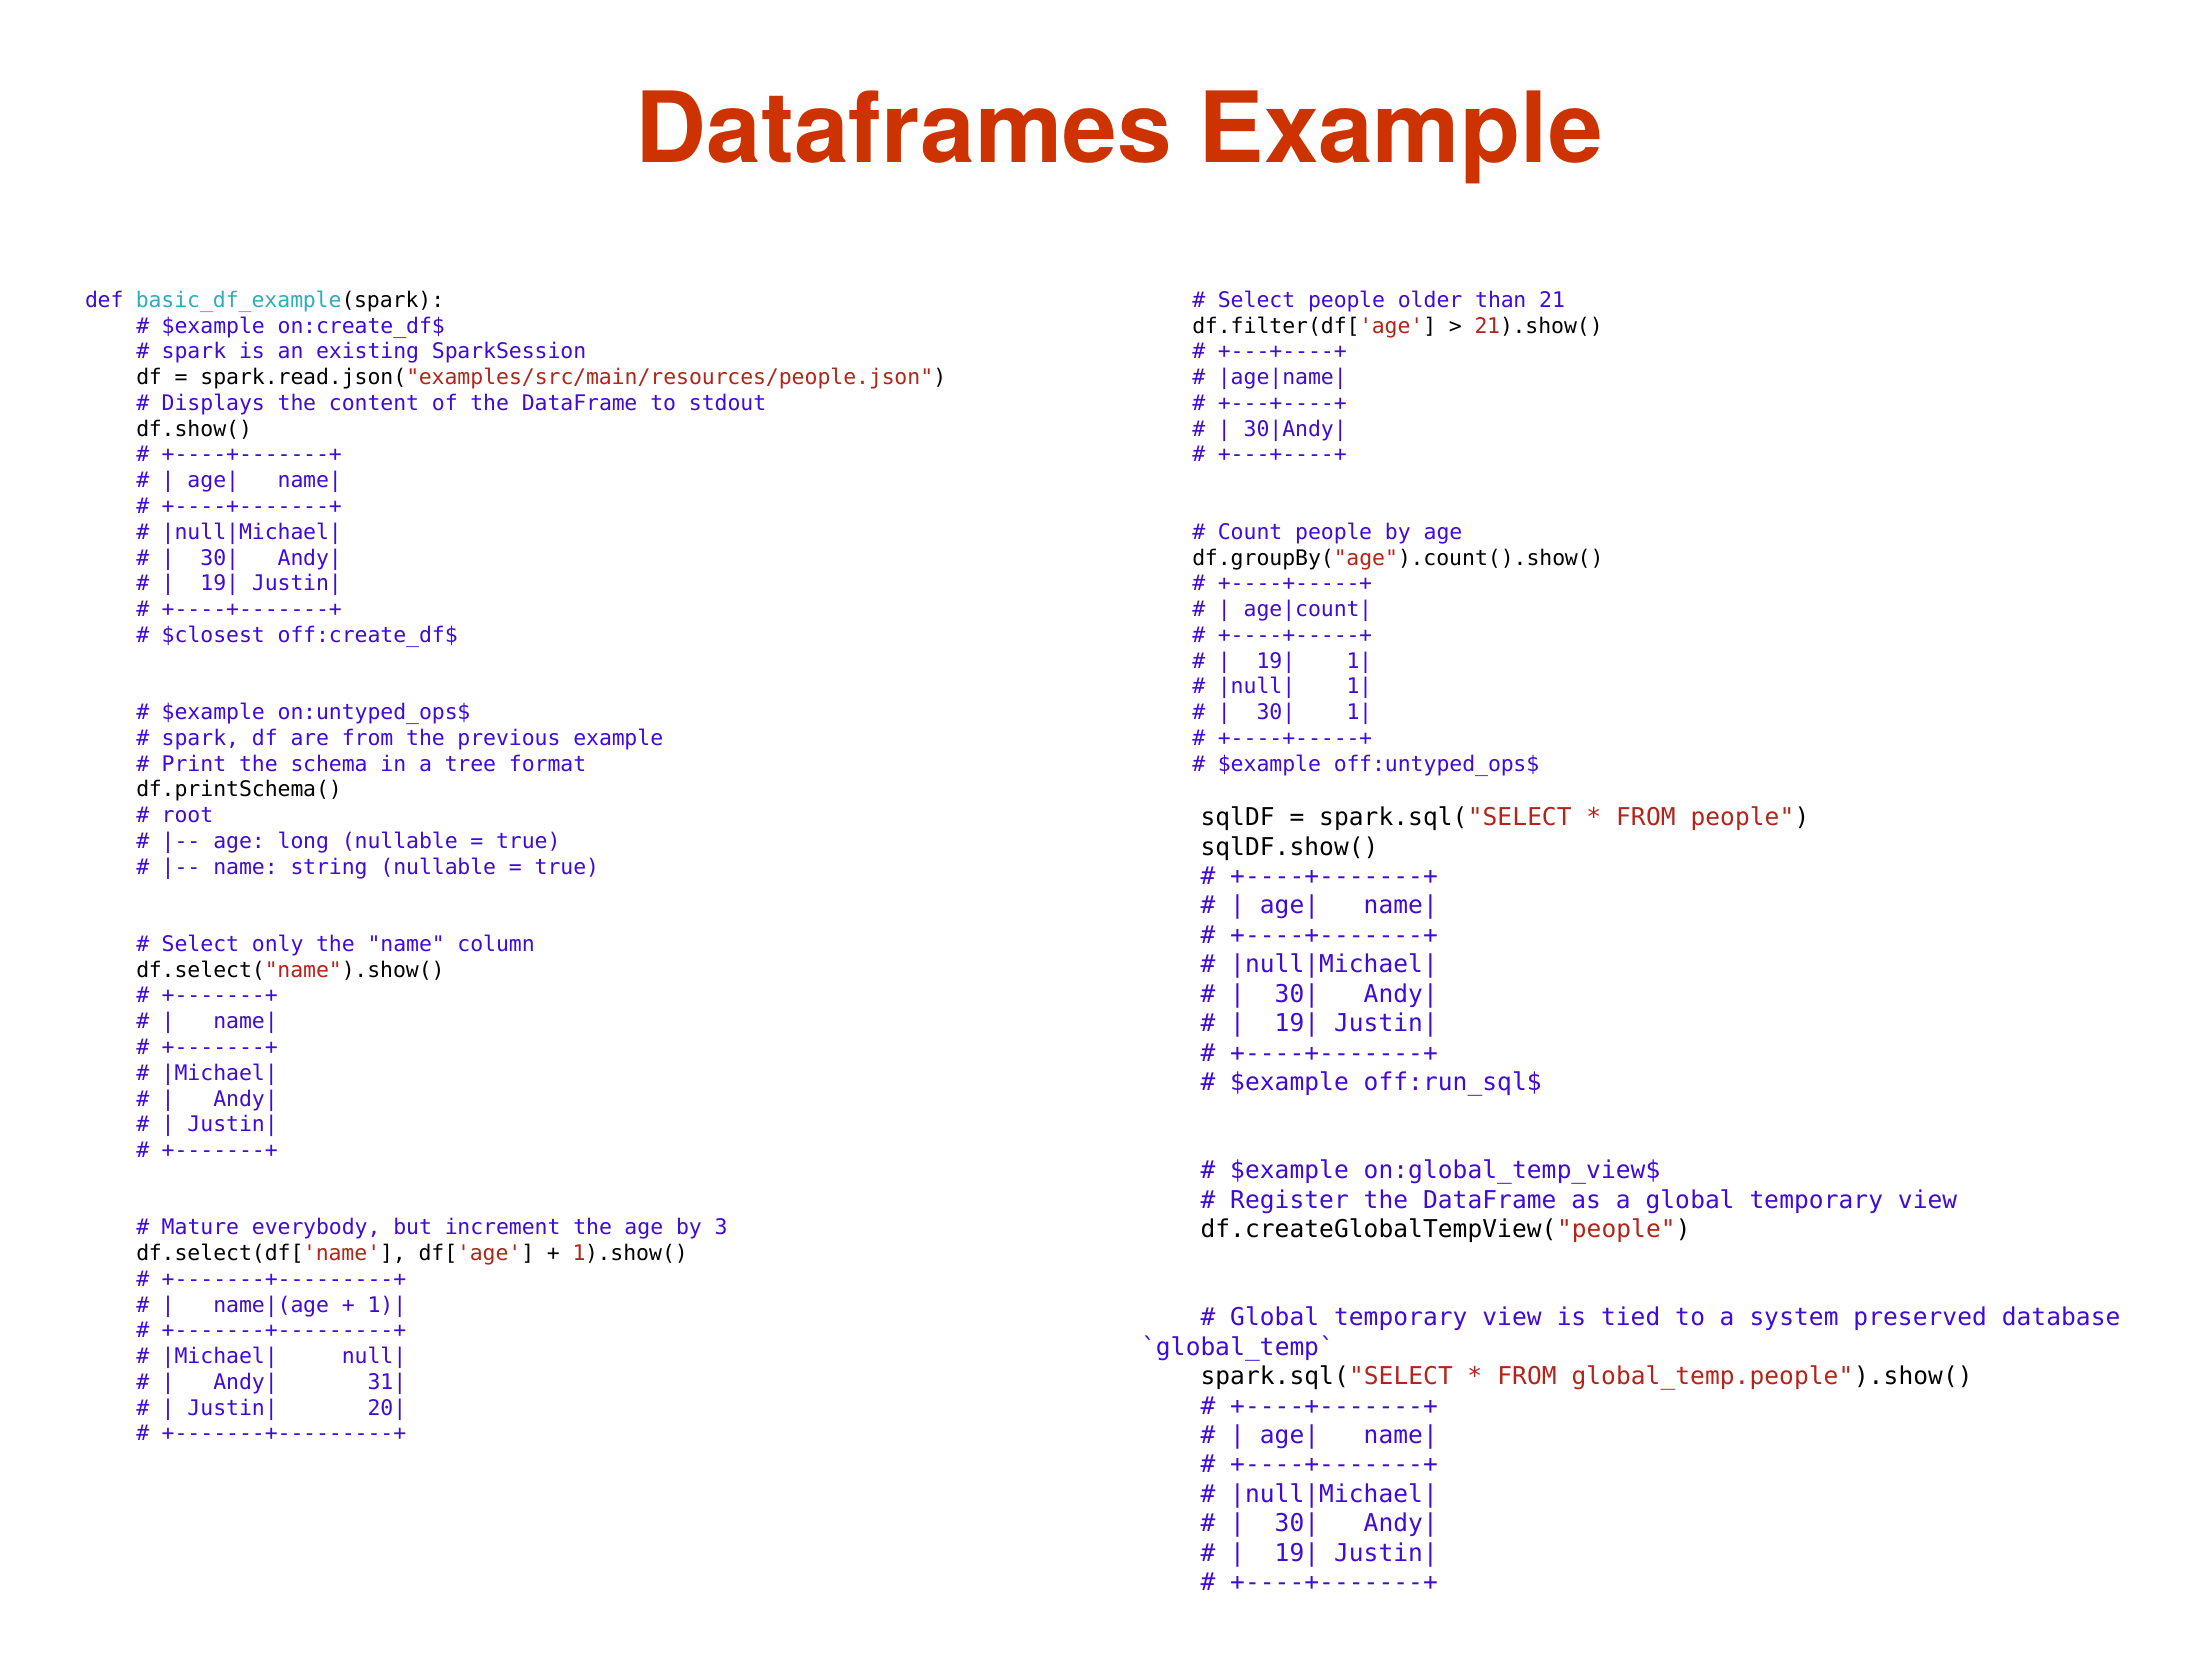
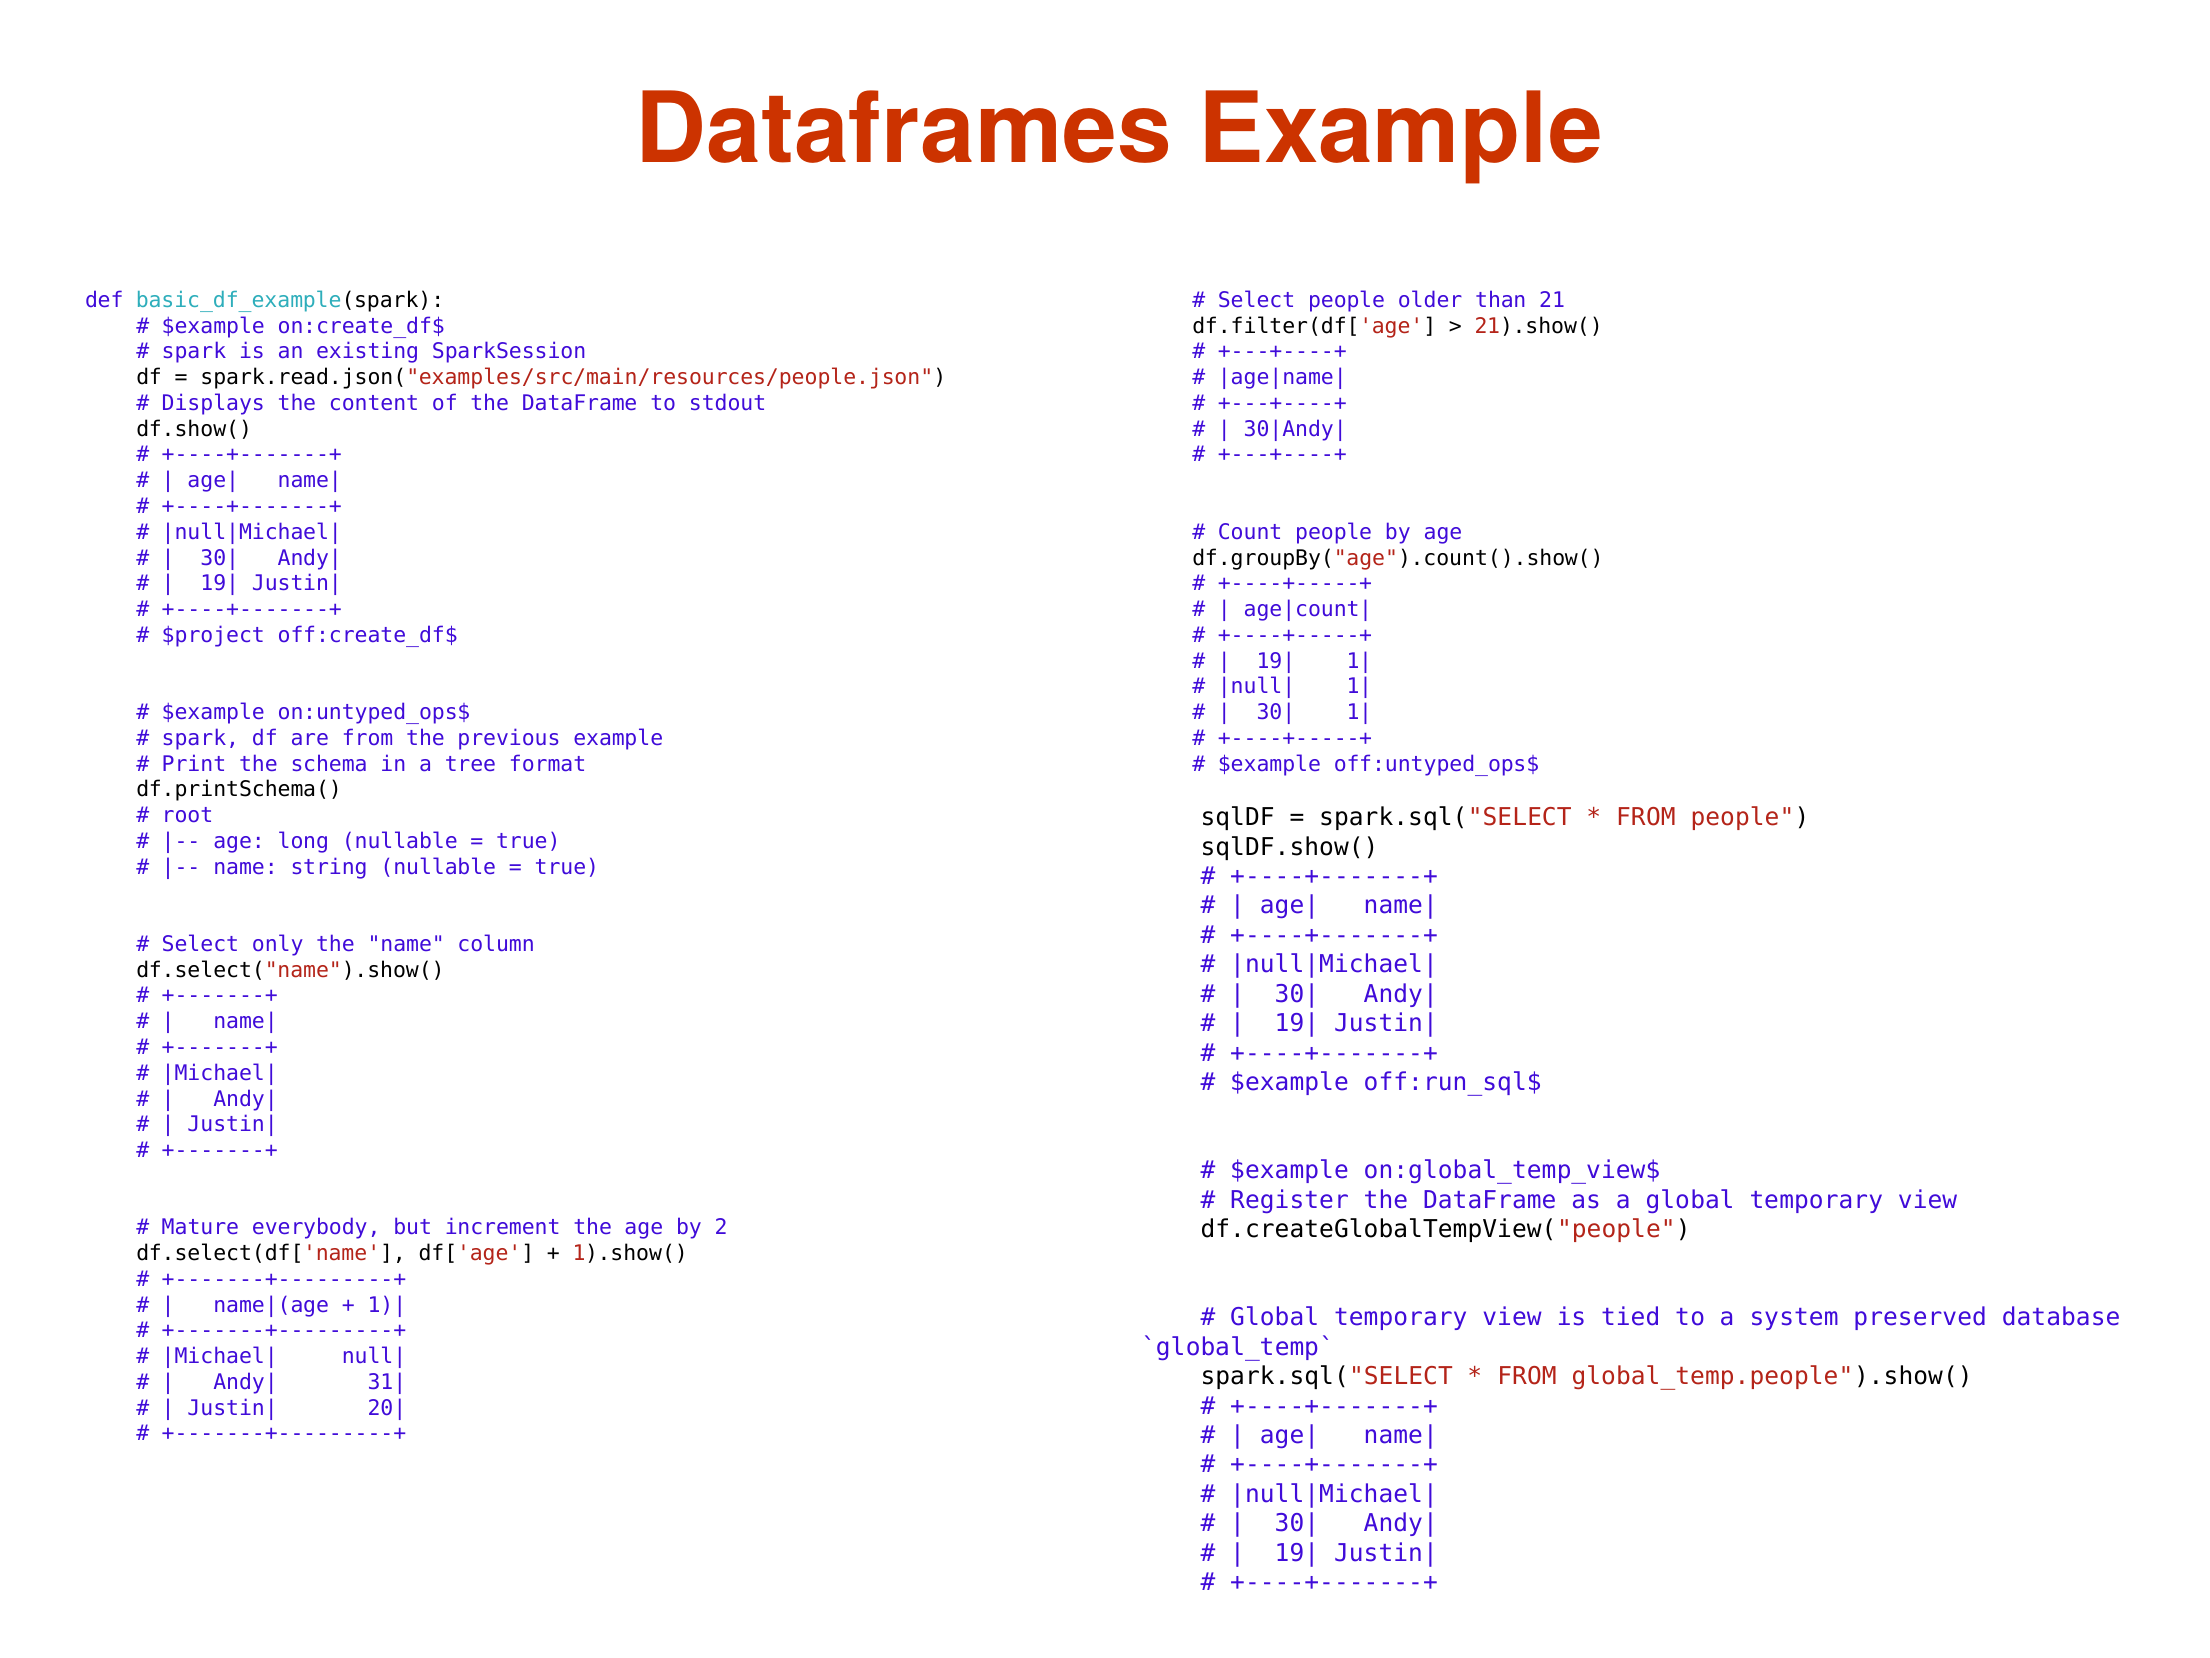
$closest: $closest -> $project
3: 3 -> 2
